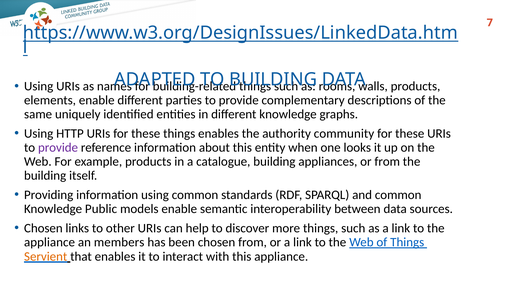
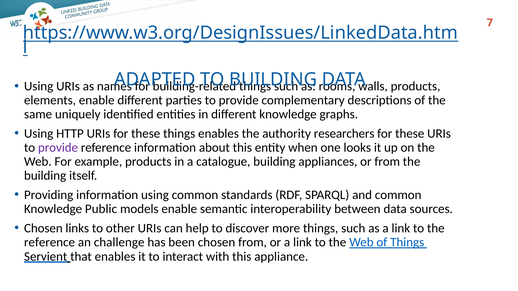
community: community -> researchers
appliance at (50, 243): appliance -> reference
members: members -> challenge
Servient colour: orange -> black
